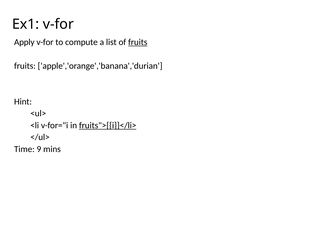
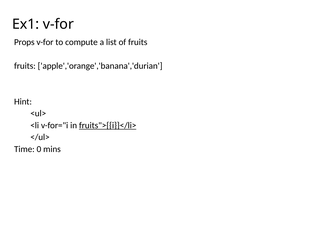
Apply: Apply -> Props
fruits at (138, 42) underline: present -> none
9: 9 -> 0
